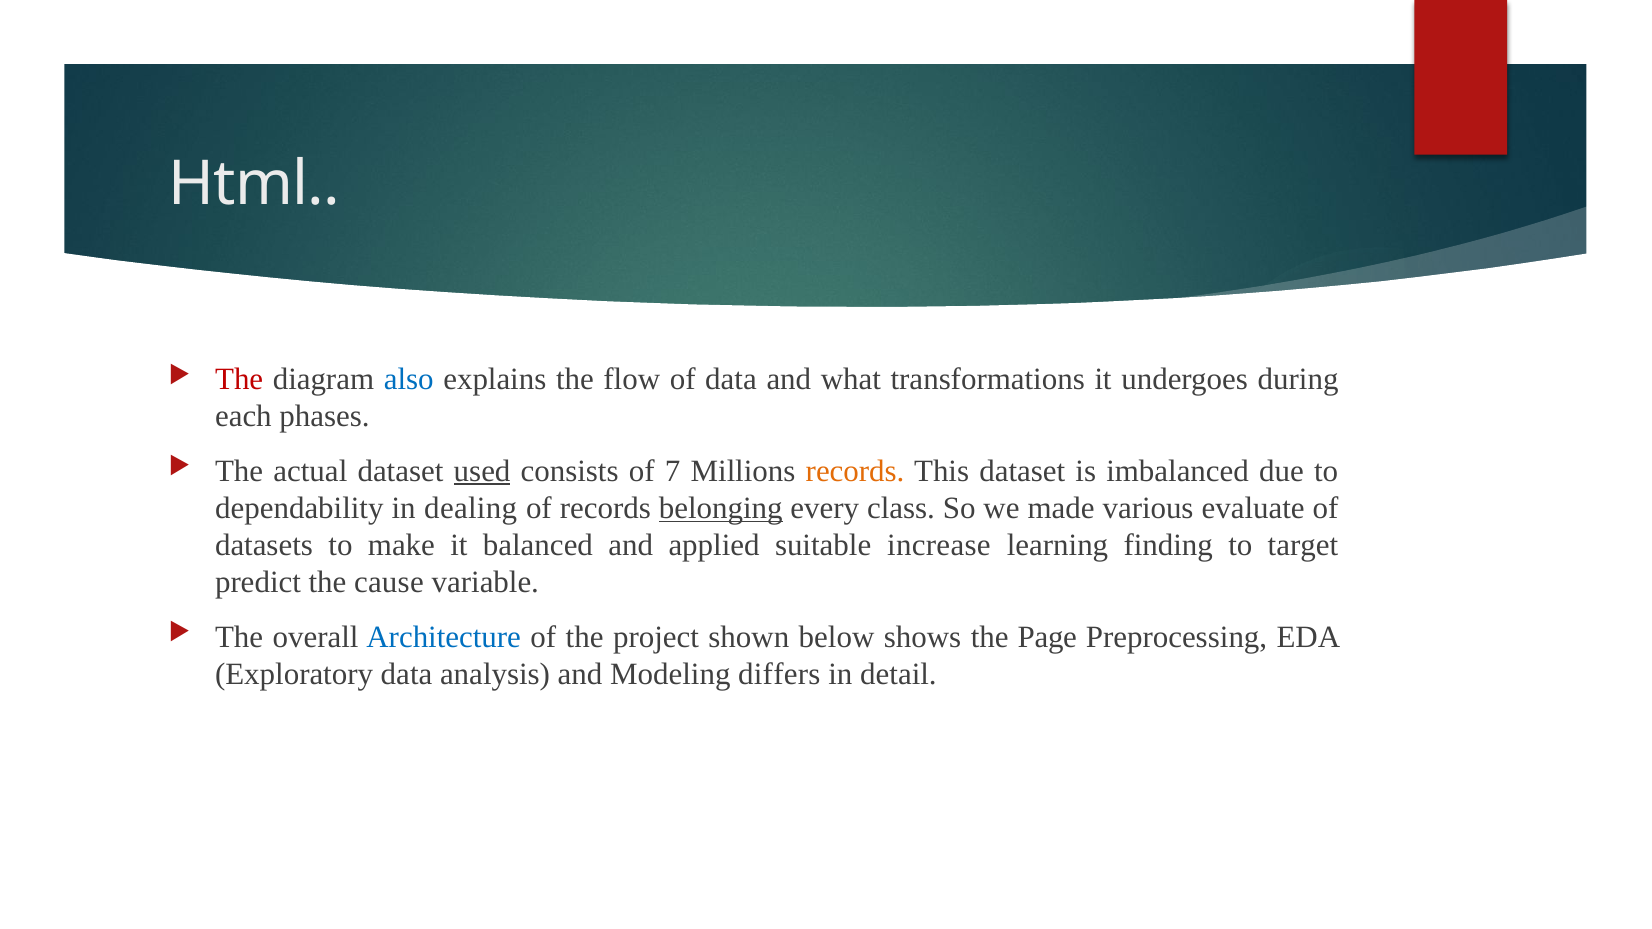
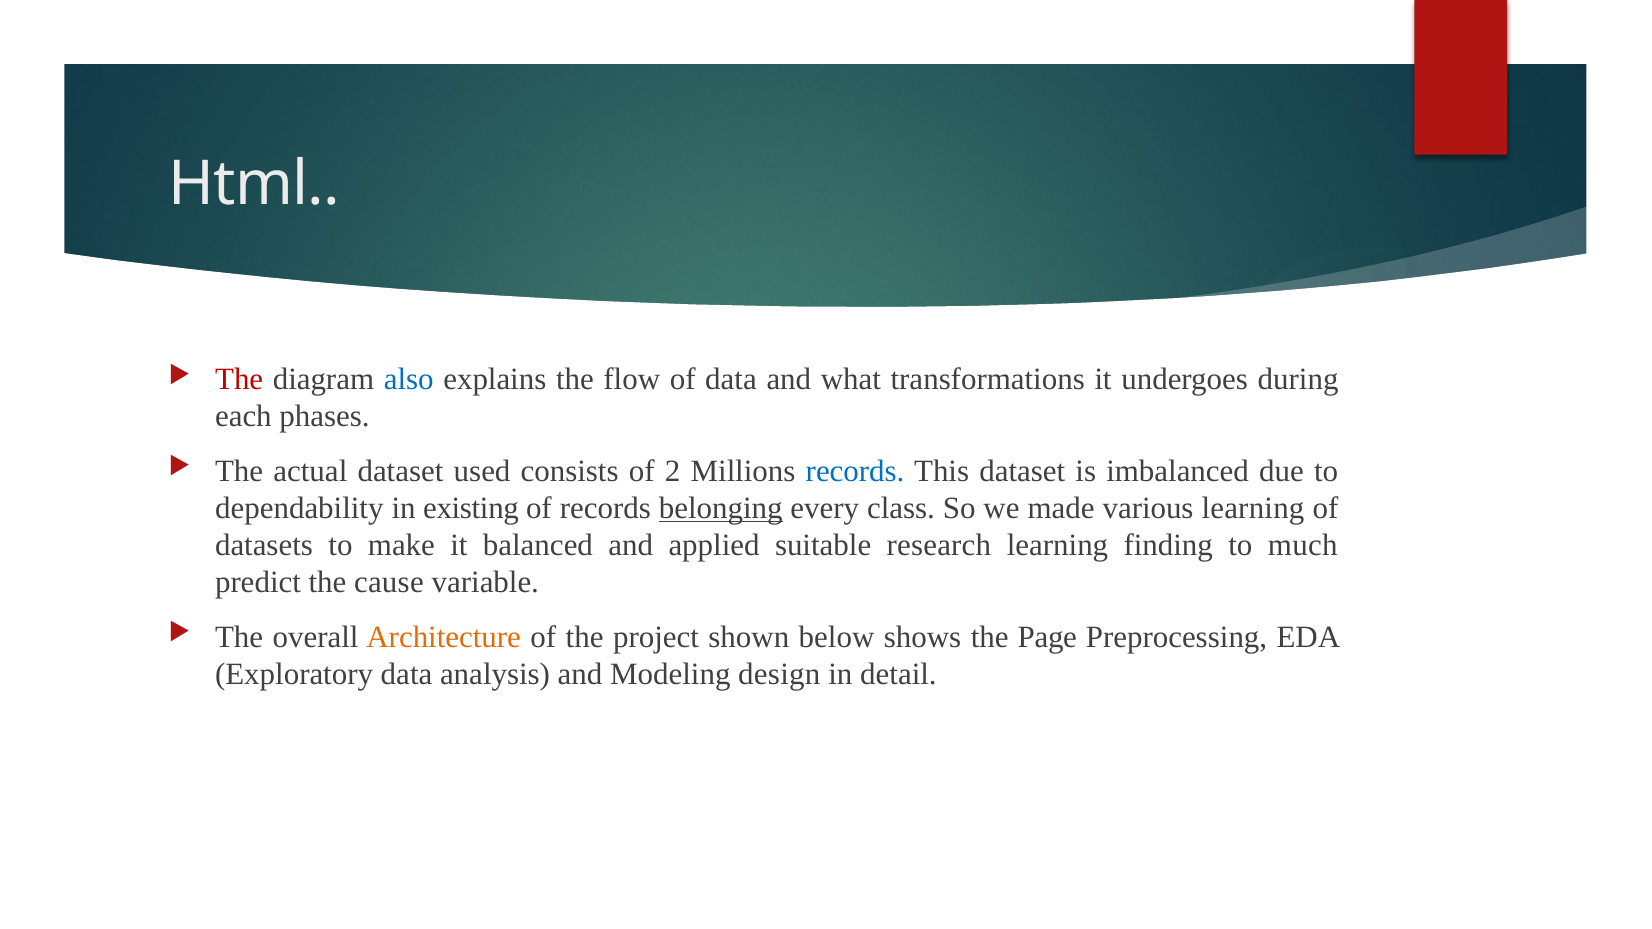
used underline: present -> none
7: 7 -> 2
records at (855, 471) colour: orange -> blue
dealing: dealing -> existing
various evaluate: evaluate -> learning
increase: increase -> research
target: target -> much
Architecture colour: blue -> orange
differs: differs -> design
